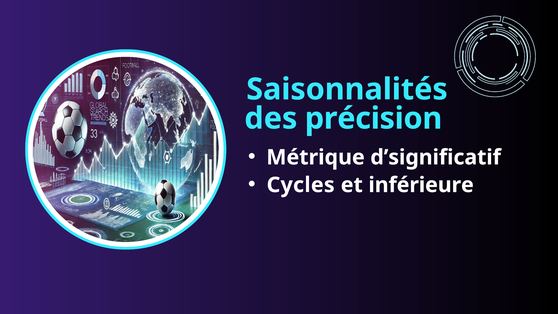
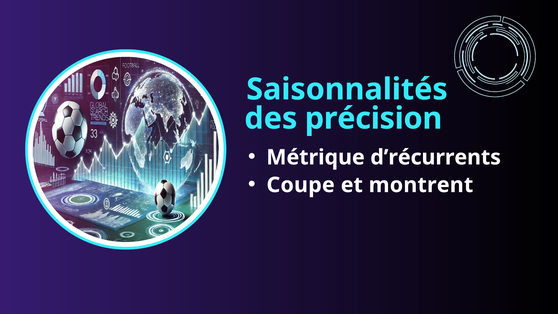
d’significatif: d’significatif -> d’récurrents
Cycles: Cycles -> Coupe
inférieure: inférieure -> montrent
